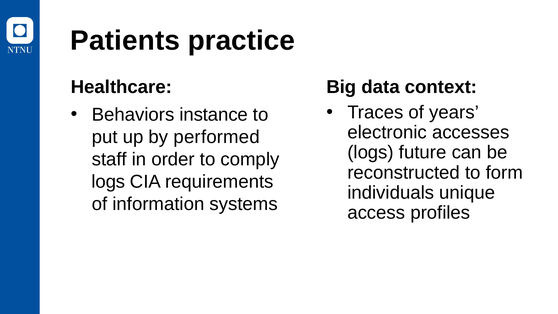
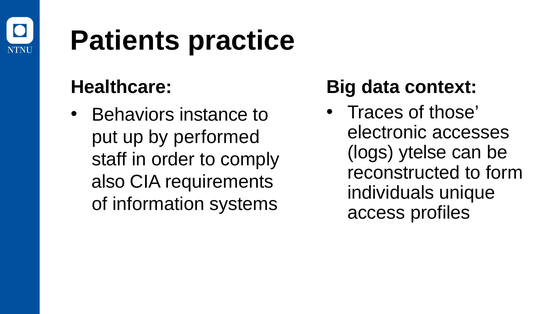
years: years -> those
future: future -> ytelse
logs at (108, 182): logs -> also
